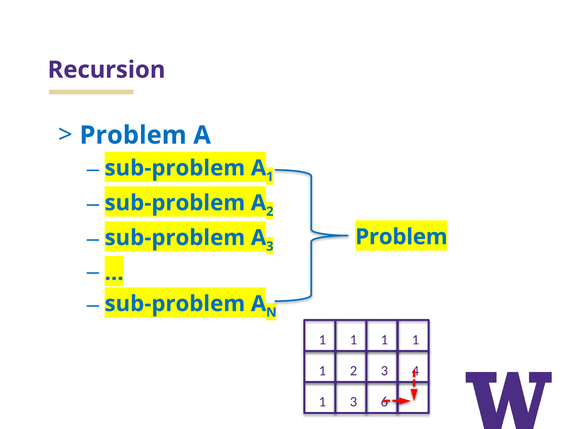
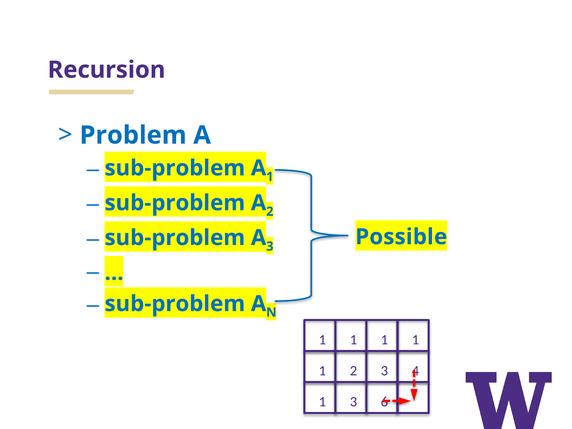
Problem at (401, 237): Problem -> Possible
